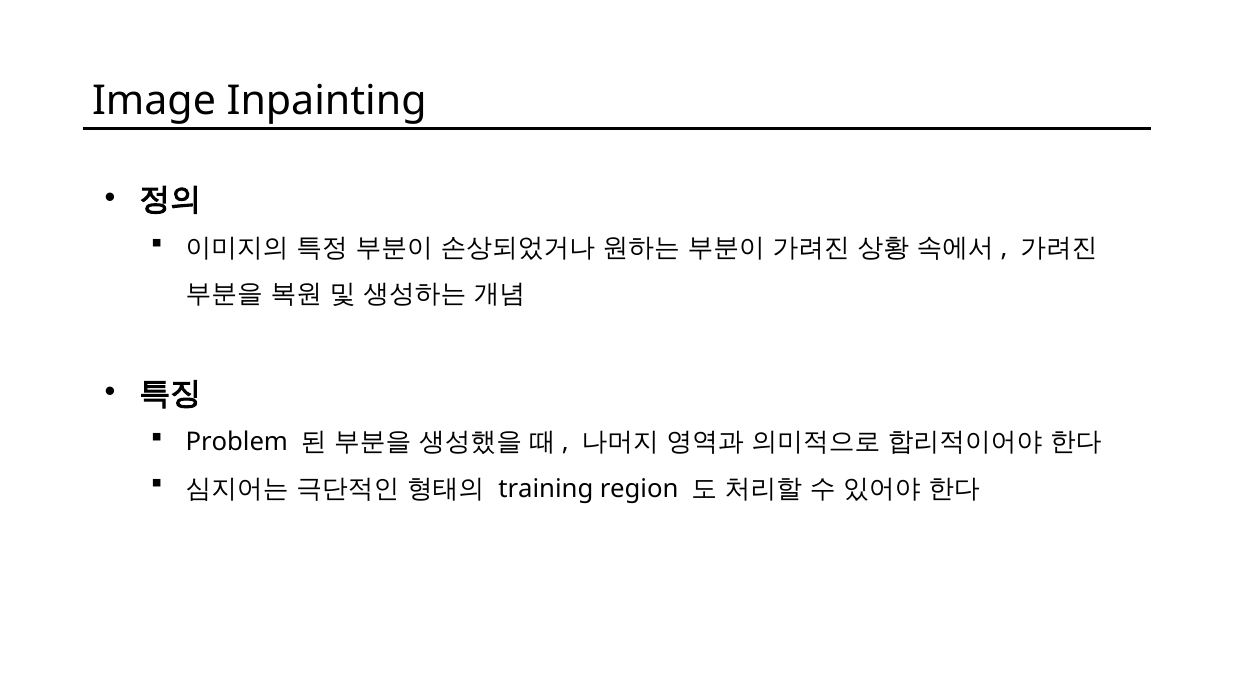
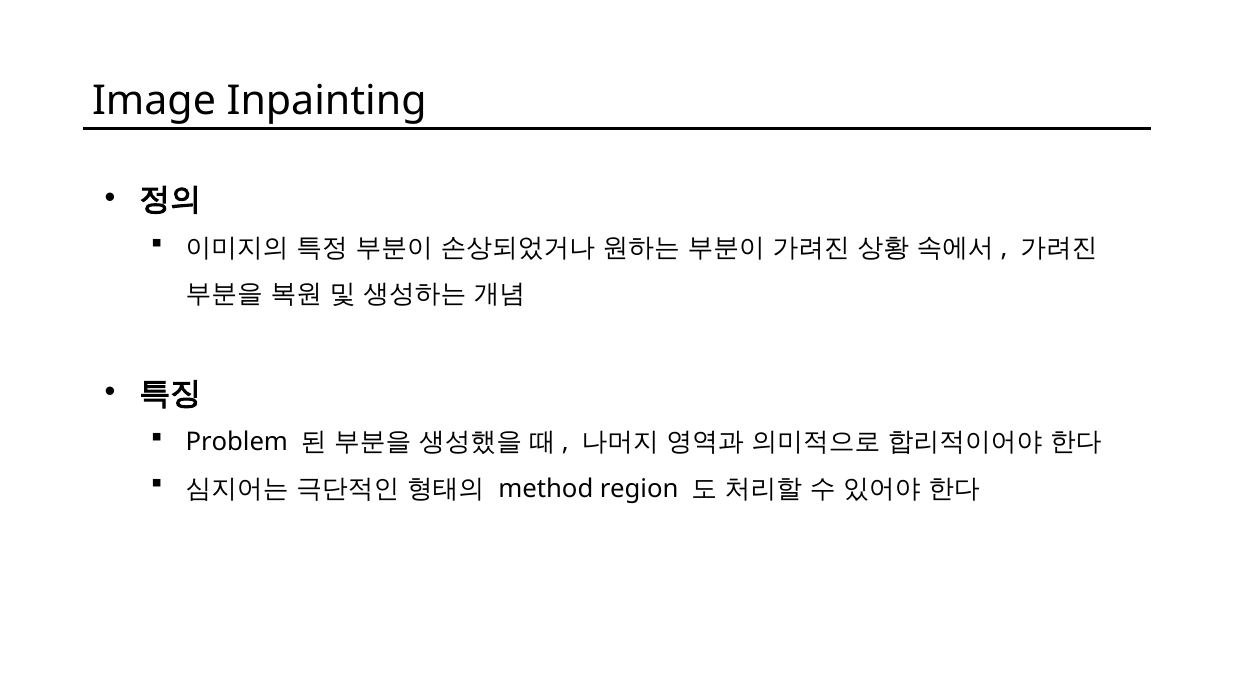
training: training -> method
